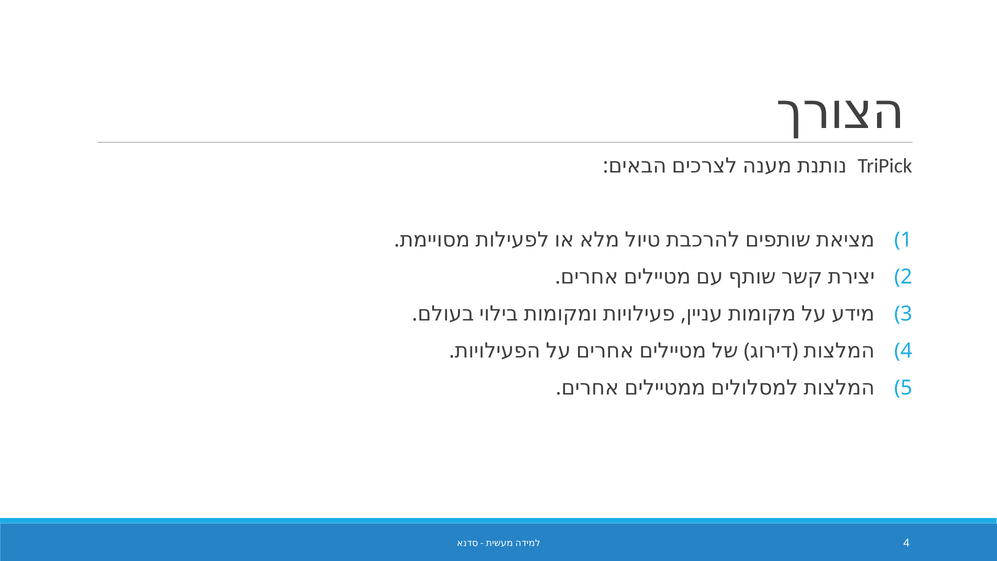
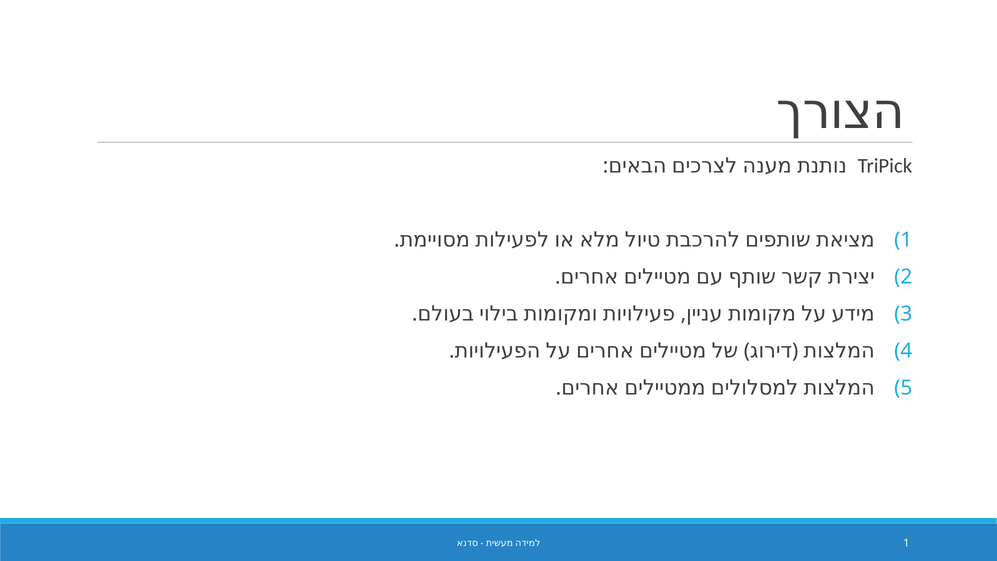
4: 4 -> 1
